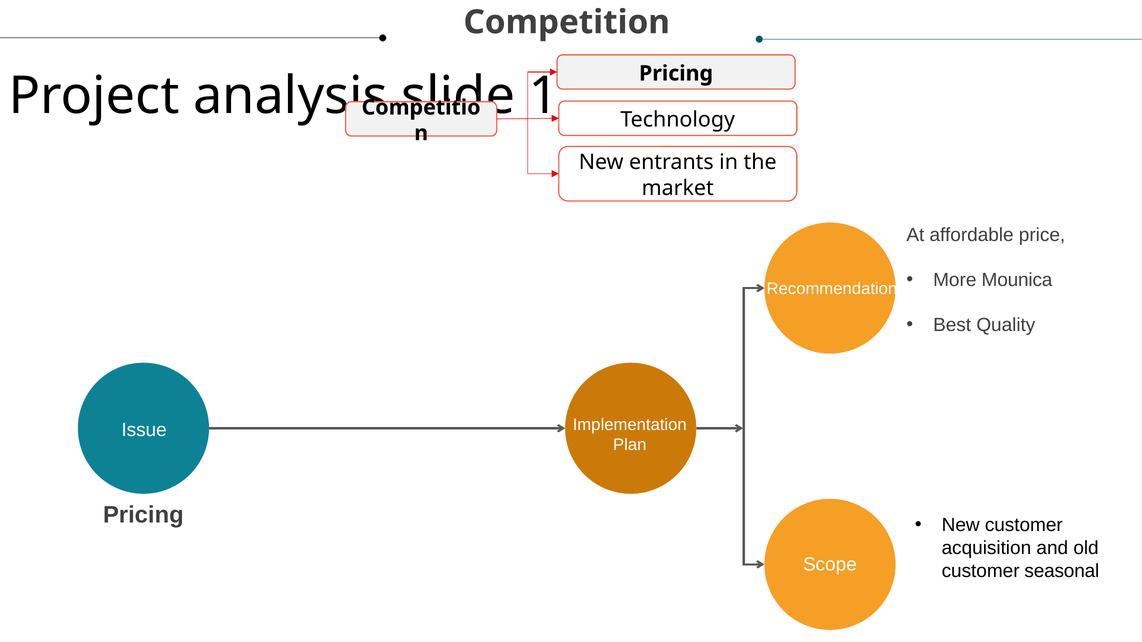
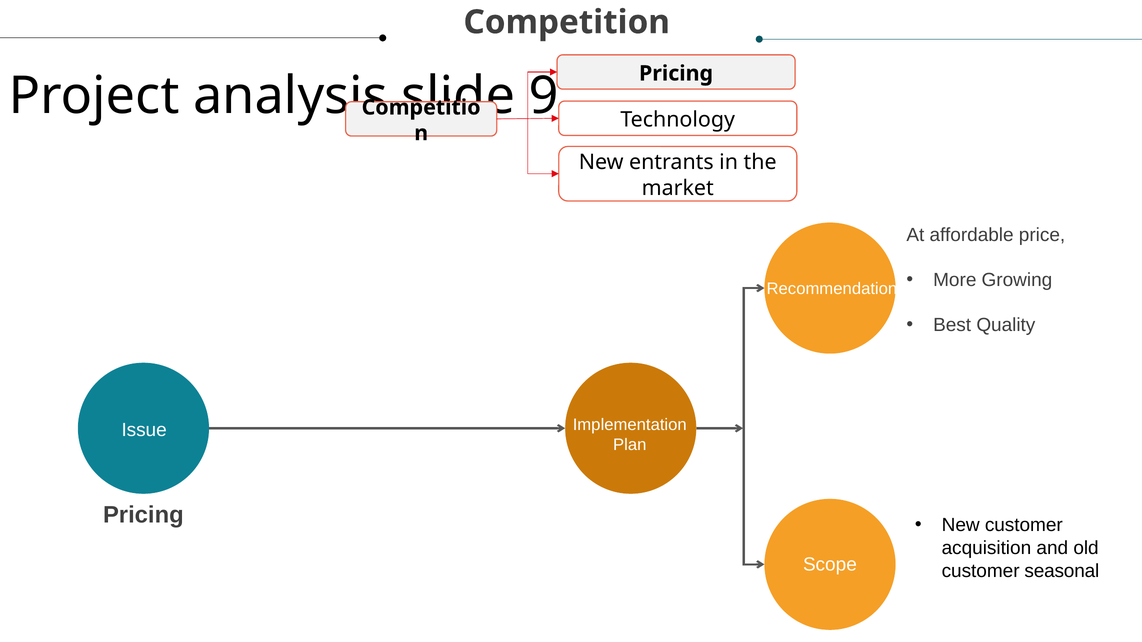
1: 1 -> 9
Mounica: Mounica -> Growing
